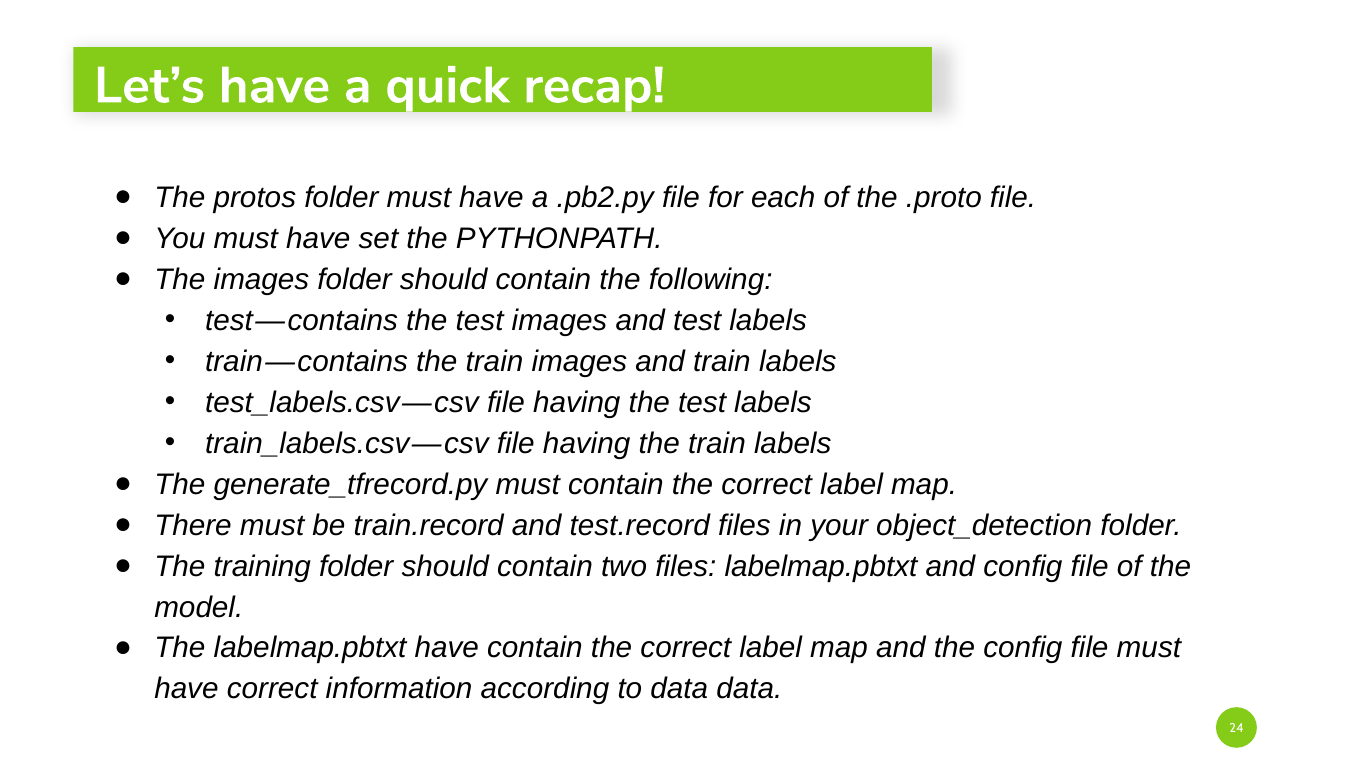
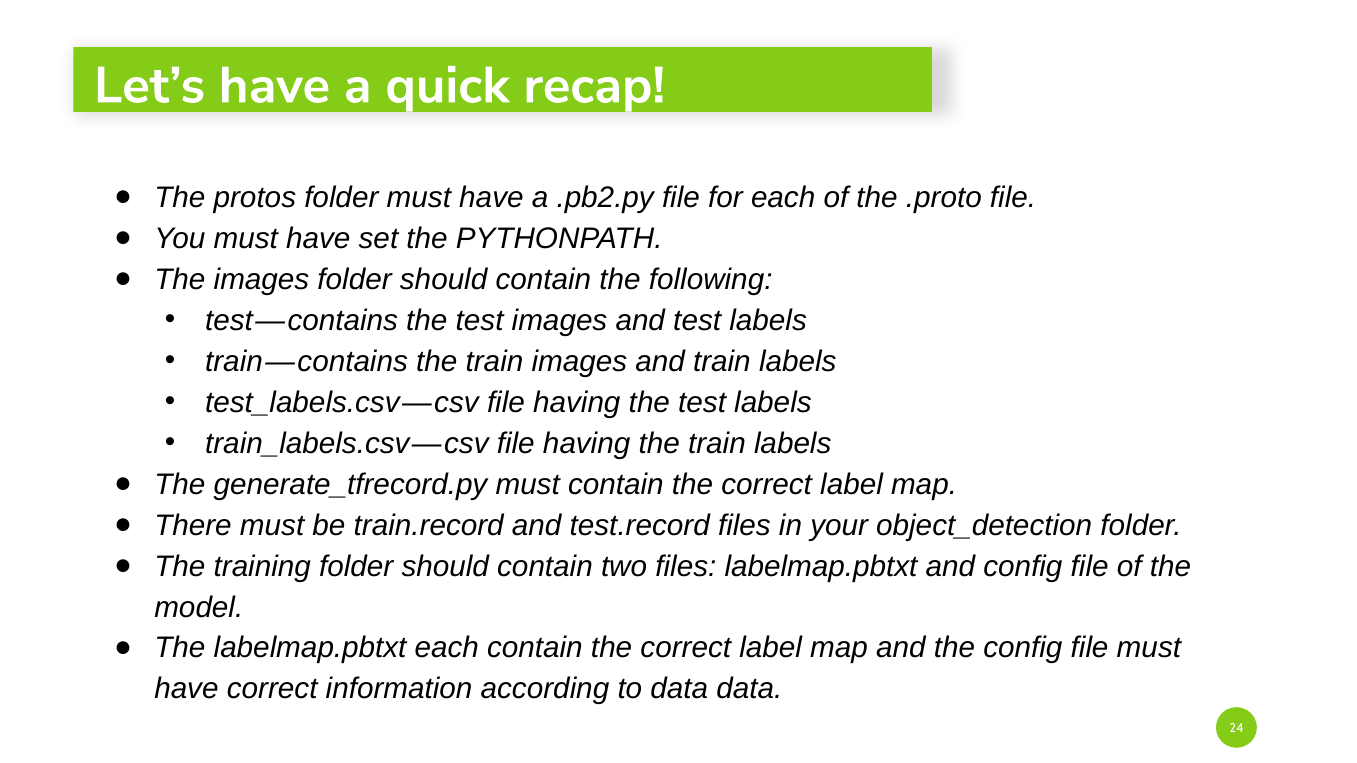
labelmap.pbtxt have: have -> each
